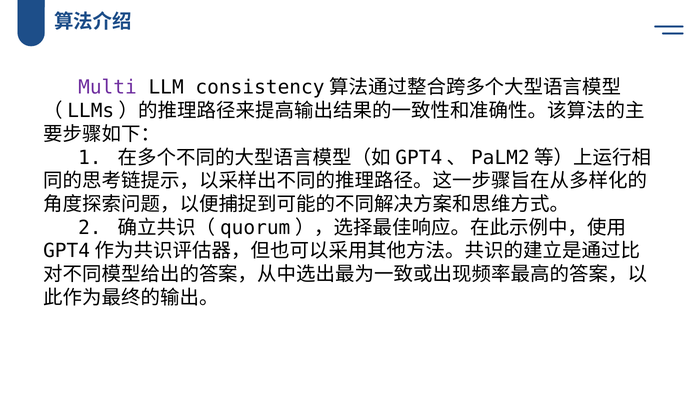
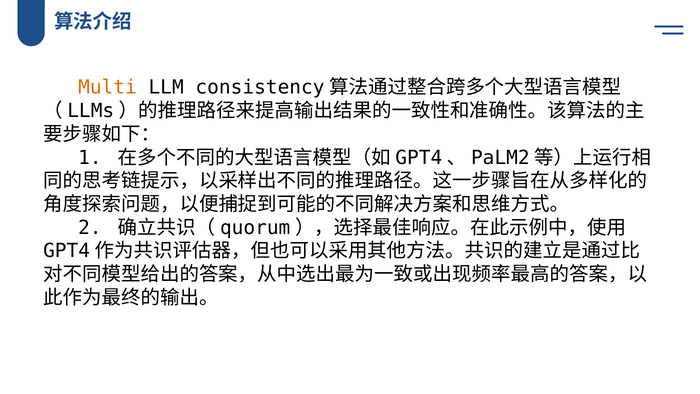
Multi colour: purple -> orange
